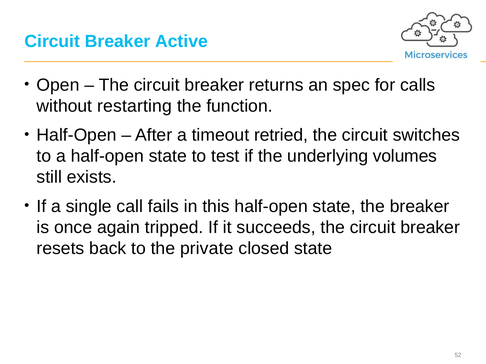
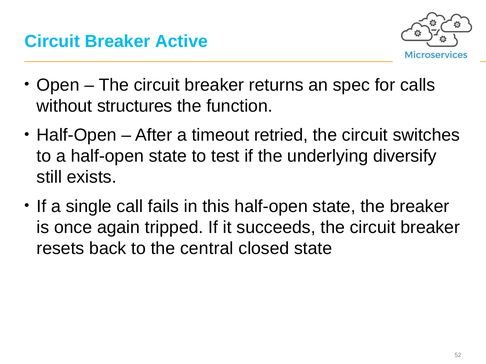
restarting: restarting -> structures
volumes: volumes -> diversify
private: private -> central
